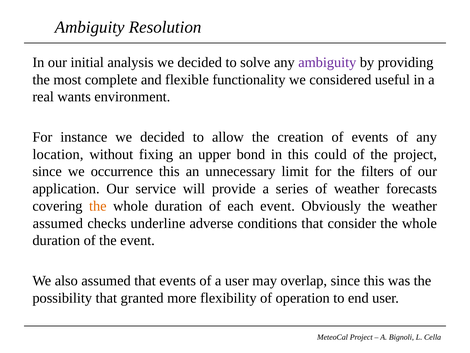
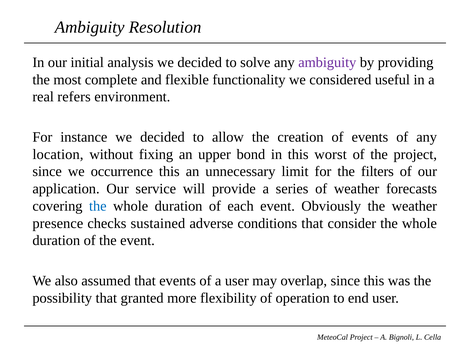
wants: wants -> refers
could: could -> worst
the at (98, 206) colour: orange -> blue
assumed at (58, 223): assumed -> presence
underline: underline -> sustained
